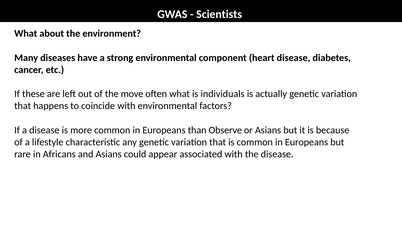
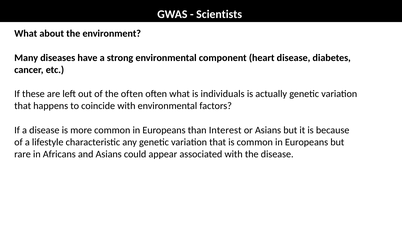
the move: move -> often
Observe: Observe -> Interest
